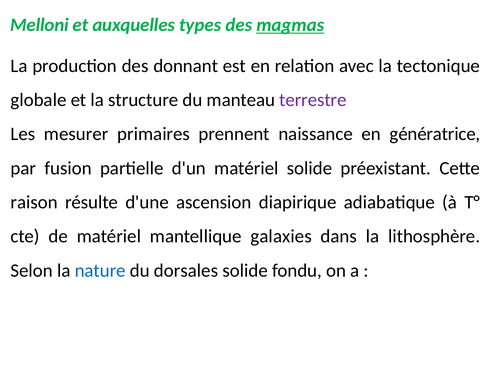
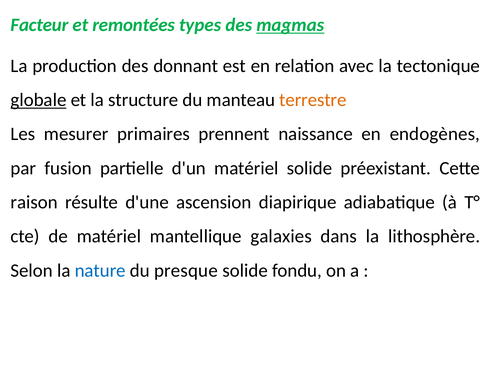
Melloni: Melloni -> Facteur
auxquelles: auxquelles -> remontées
globale underline: none -> present
terrestre colour: purple -> orange
génératrice: génératrice -> endogènes
dorsales: dorsales -> presque
